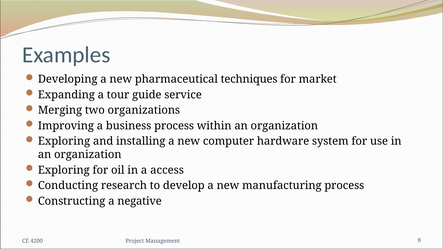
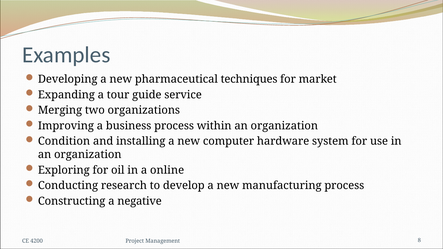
Exploring at (64, 141): Exploring -> Condition
access: access -> online
